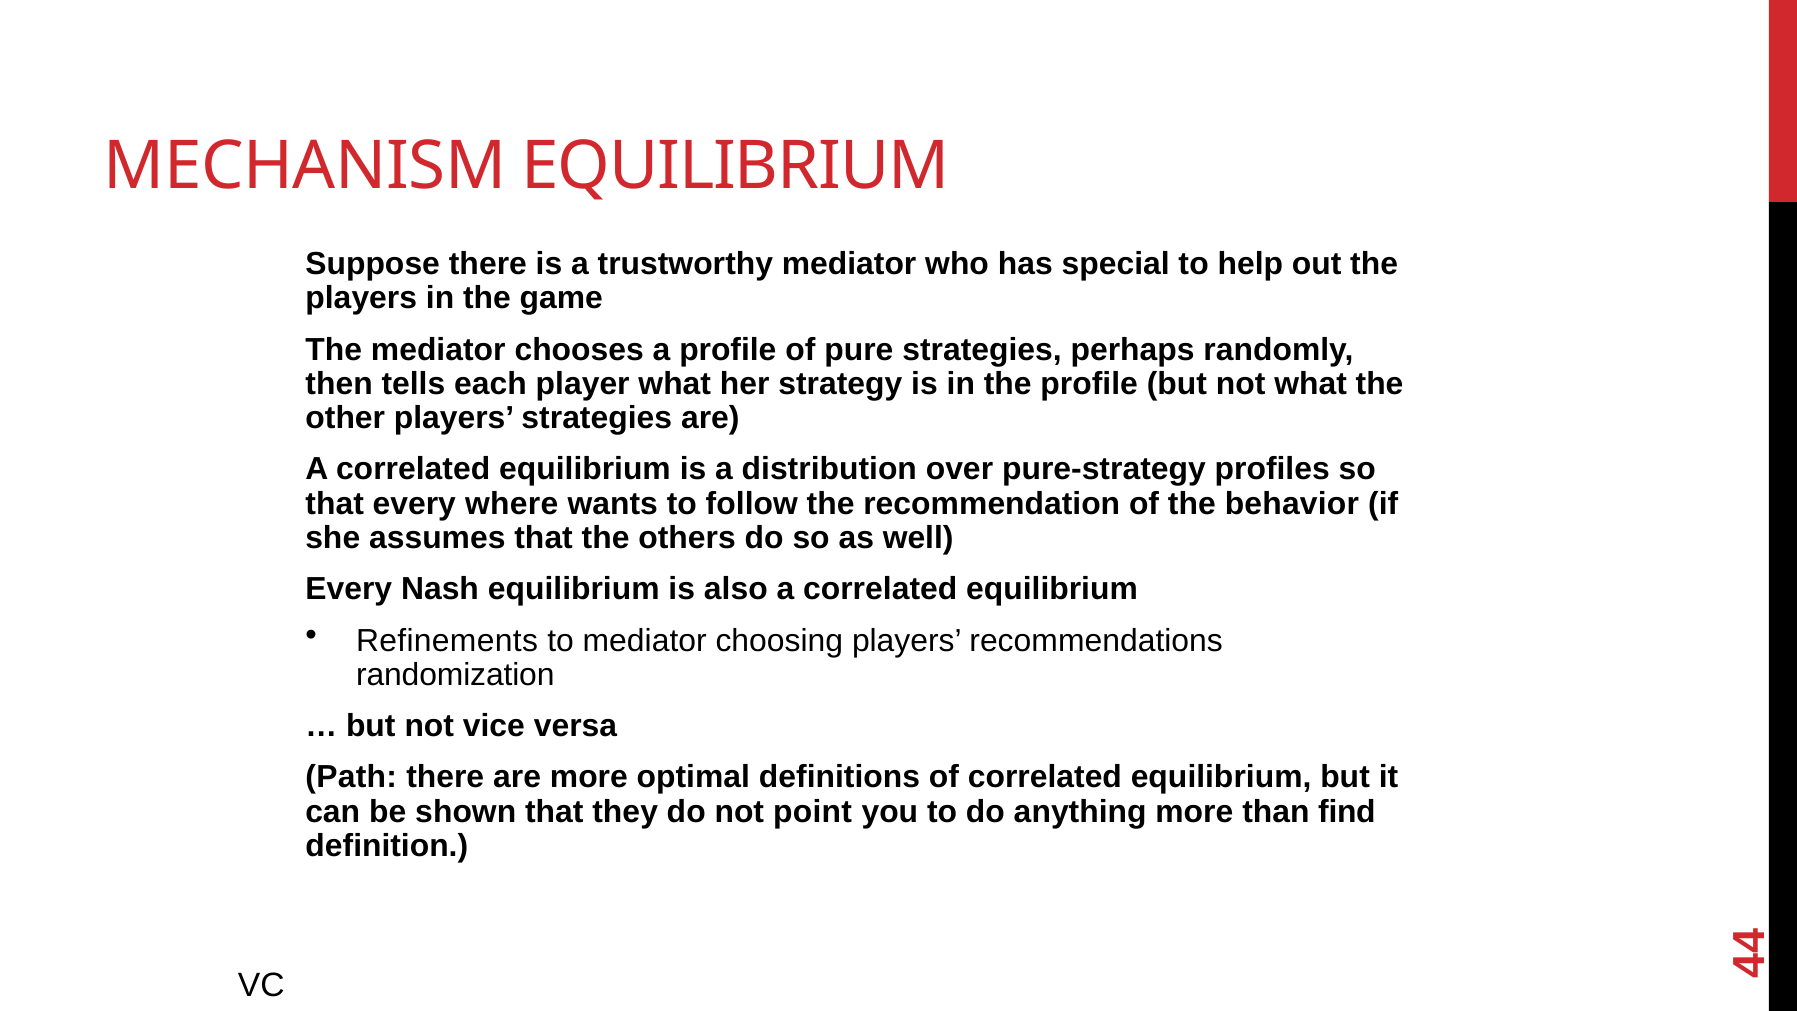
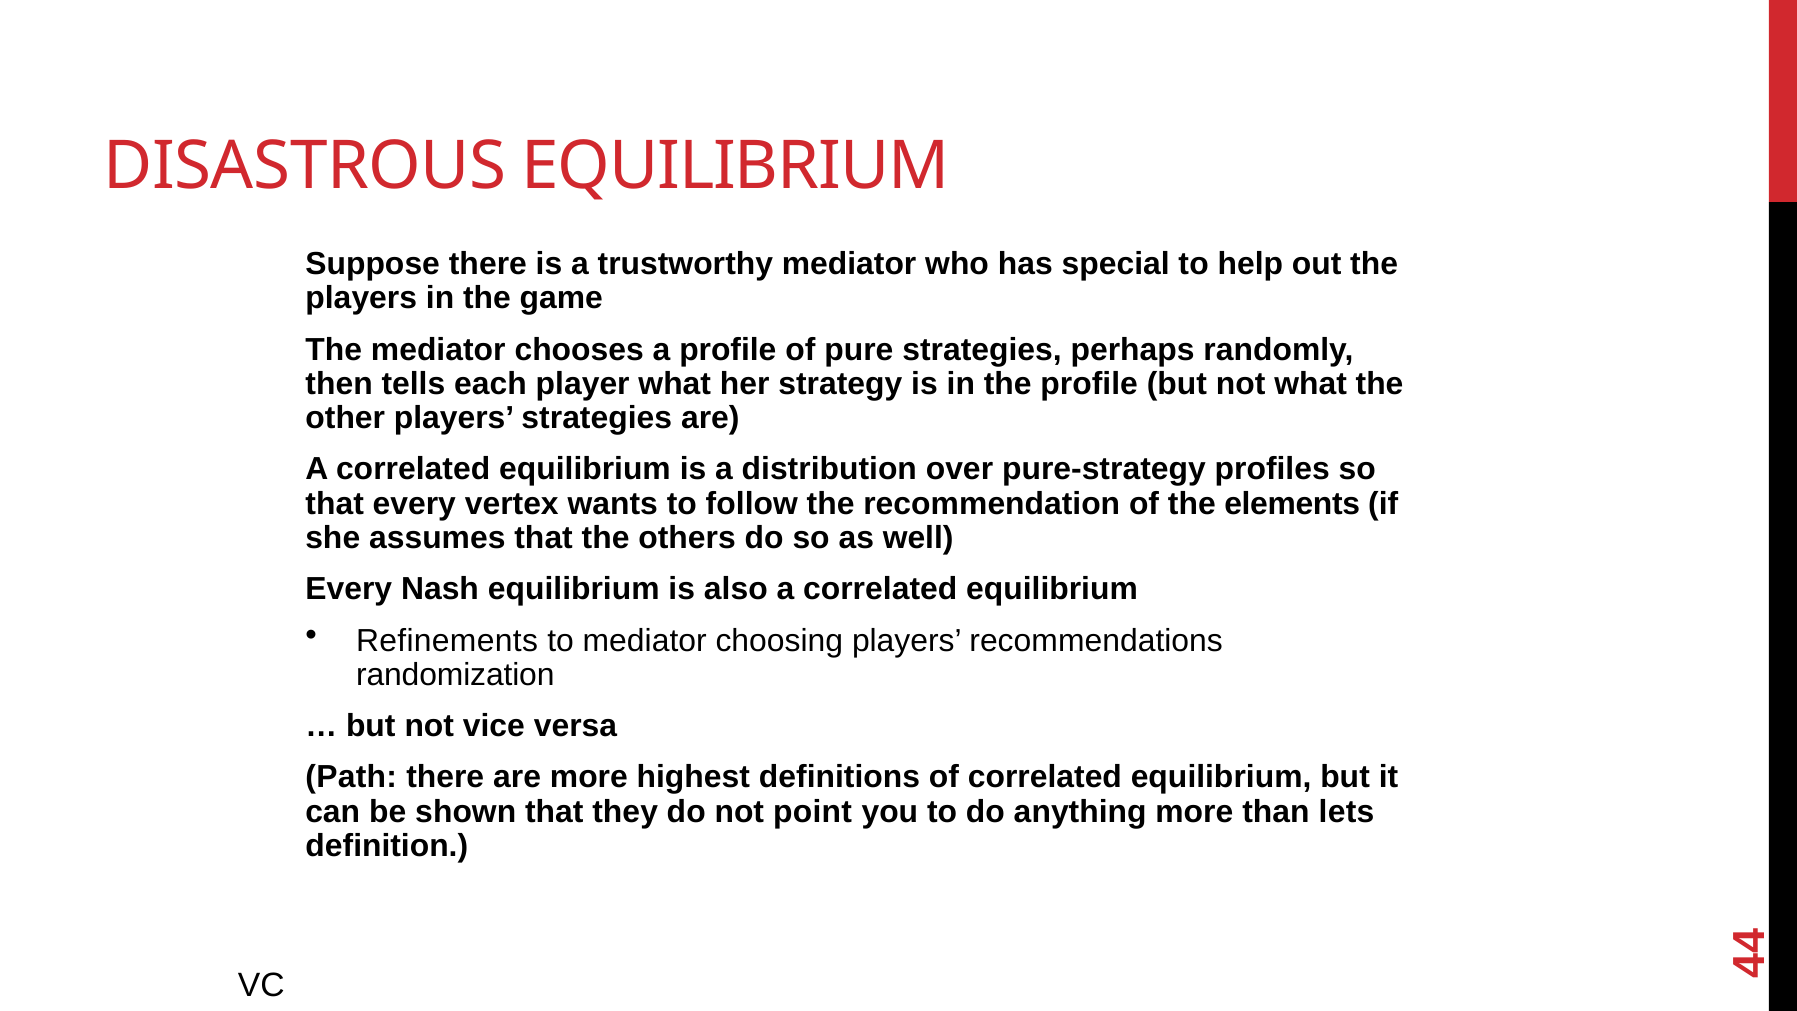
MECHANISM: MECHANISM -> DISASTROUS
where: where -> vertex
behavior: behavior -> elements
optimal: optimal -> highest
find: find -> lets
